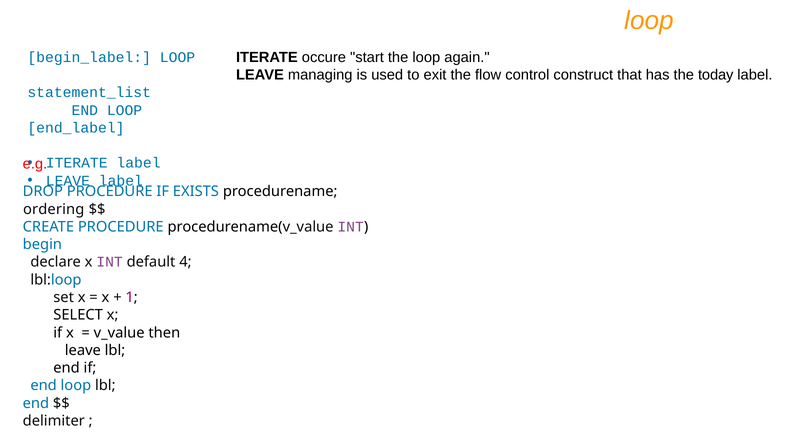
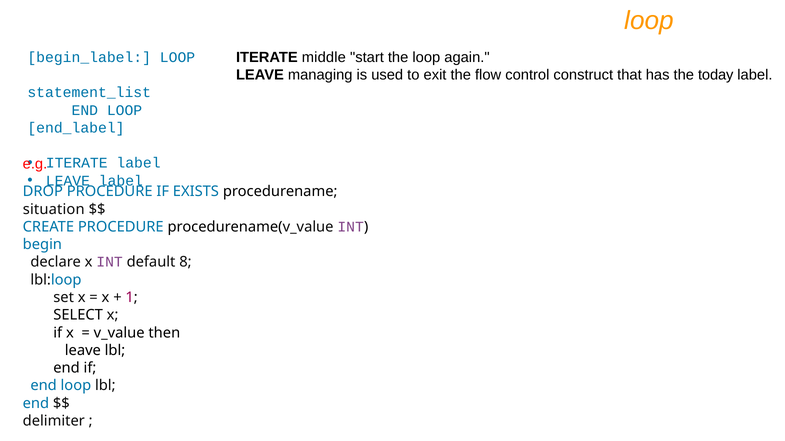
occure: occure -> middle
ordering: ordering -> situation
4: 4 -> 8
